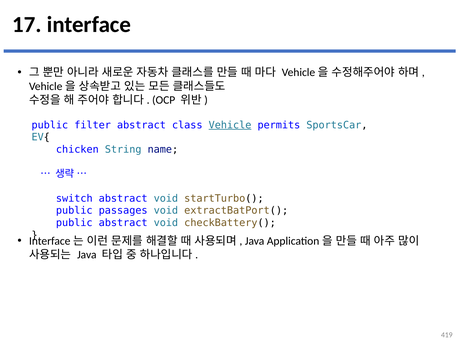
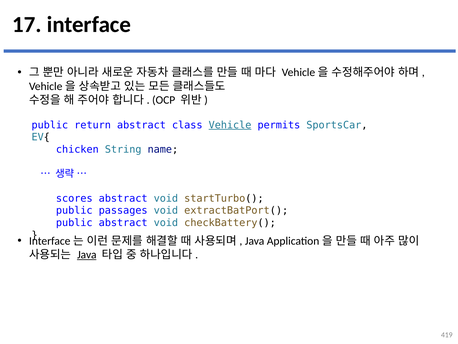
filter: filter -> return
switch: switch -> scores
Java at (87, 254) underline: none -> present
